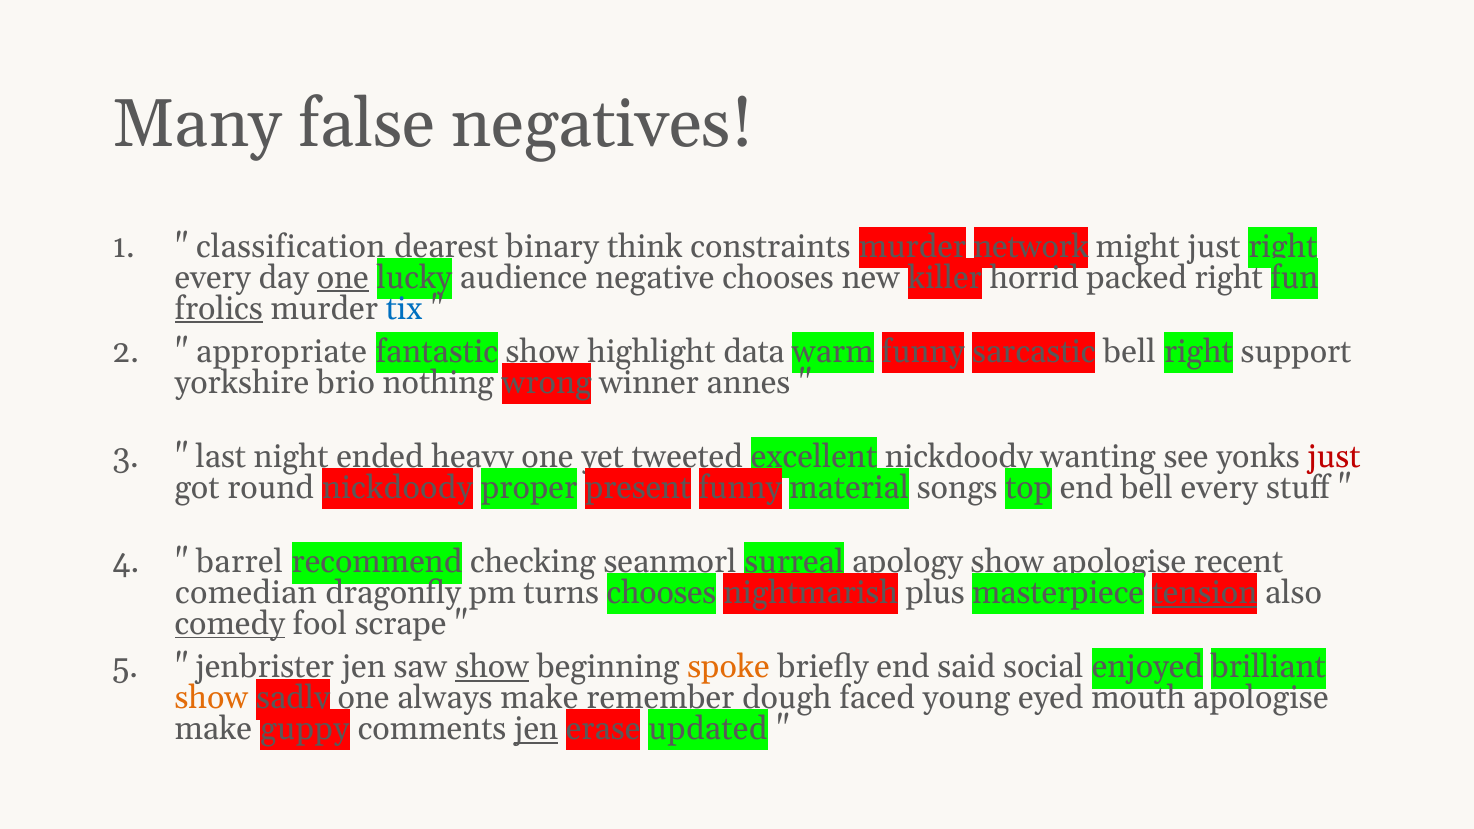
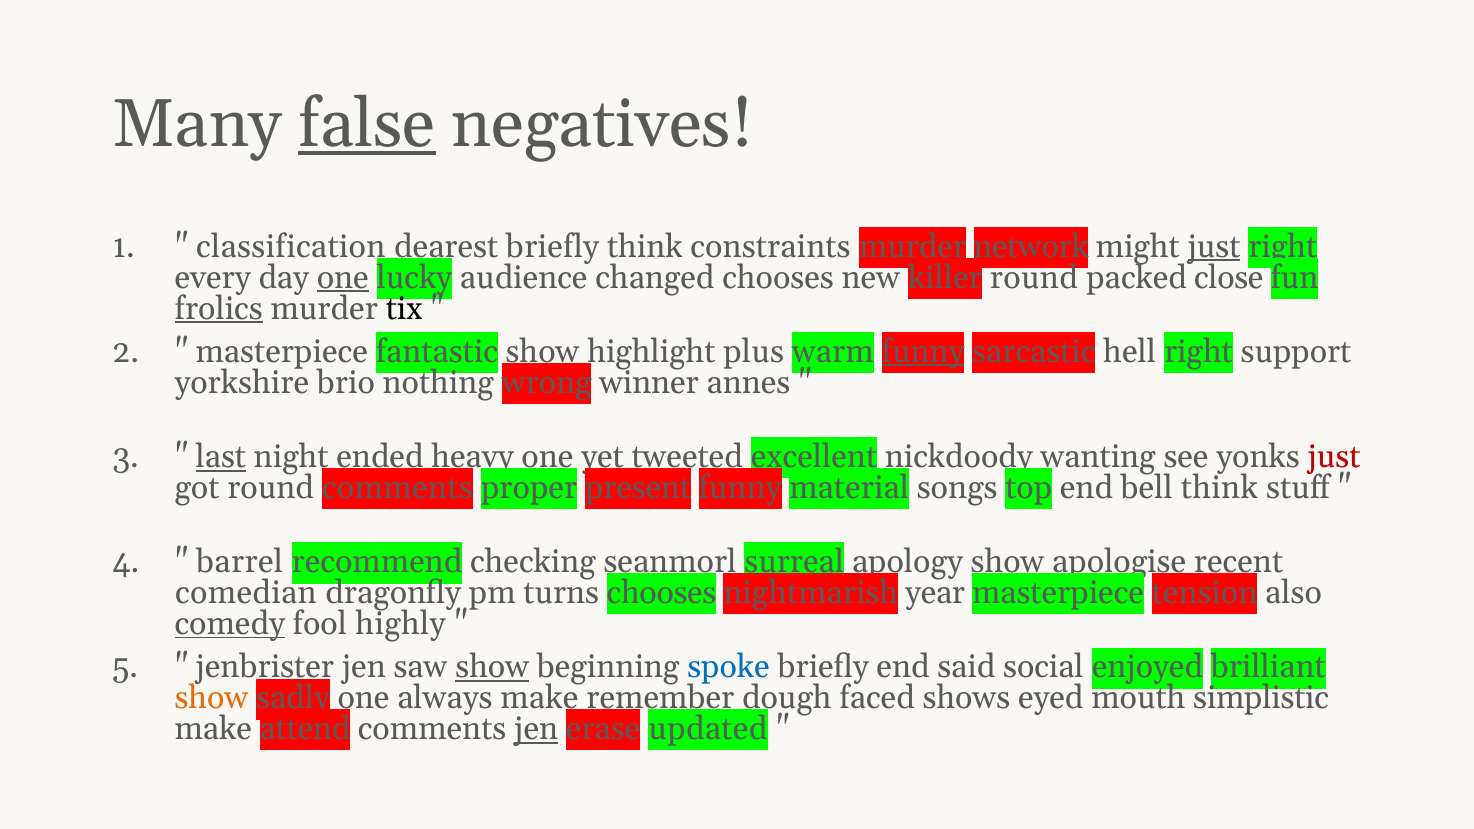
false underline: none -> present
binary at (553, 247): binary -> briefly
just at (1214, 247) underline: none -> present
negative: negative -> changed
killer horrid: horrid -> round
packed right: right -> close
tix colour: blue -> black
appropriate at (282, 352): appropriate -> masterpiece
data: data -> plus
funny at (923, 352) underline: none -> present
sarcastic bell: bell -> hell
last underline: none -> present
round nickdoody: nickdoody -> comments
bell every: every -> think
plus: plus -> year
tension underline: present -> none
scrape: scrape -> highly
spoke colour: orange -> blue
young: young -> shows
mouth apologise: apologise -> simplistic
guppy: guppy -> attend
